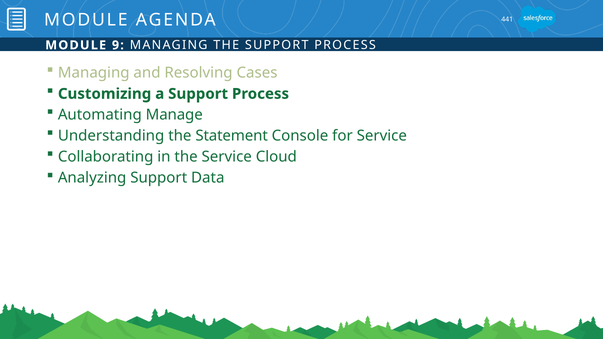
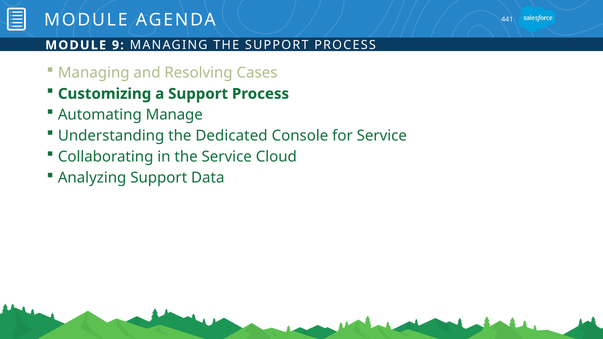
Statement: Statement -> Dedicated
